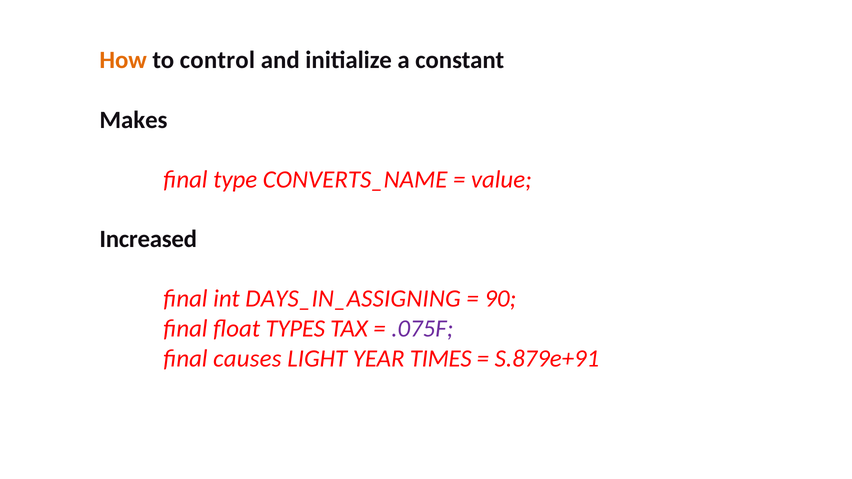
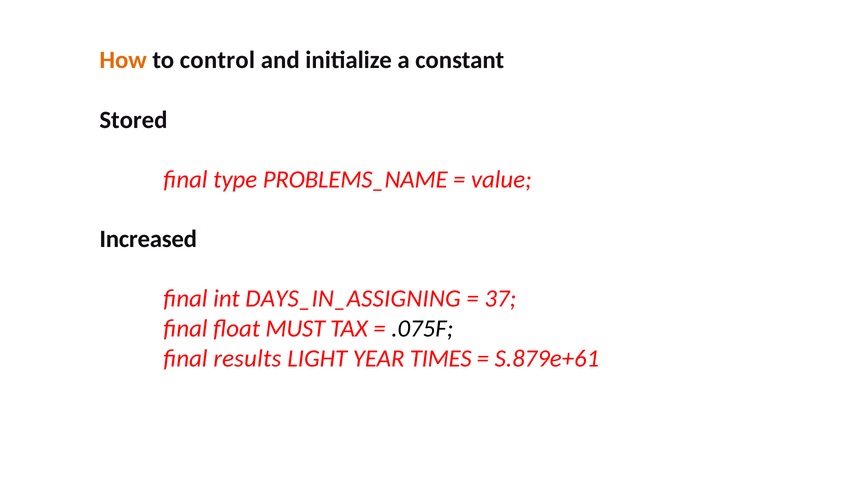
Makes: Makes -> Stored
CONVERTS_NAME: CONVERTS_NAME -> PROBLEMS_NAME
90: 90 -> 37
TYPES: TYPES -> MUST
.075F colour: purple -> black
causes: causes -> results
S.879e+91: S.879e+91 -> S.879e+61
